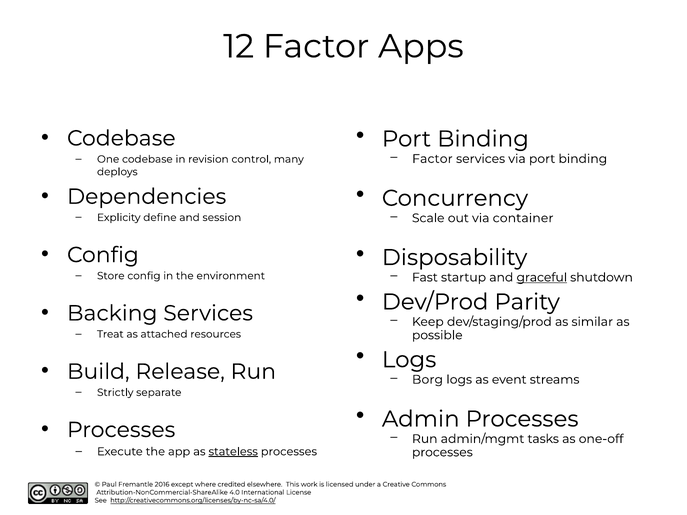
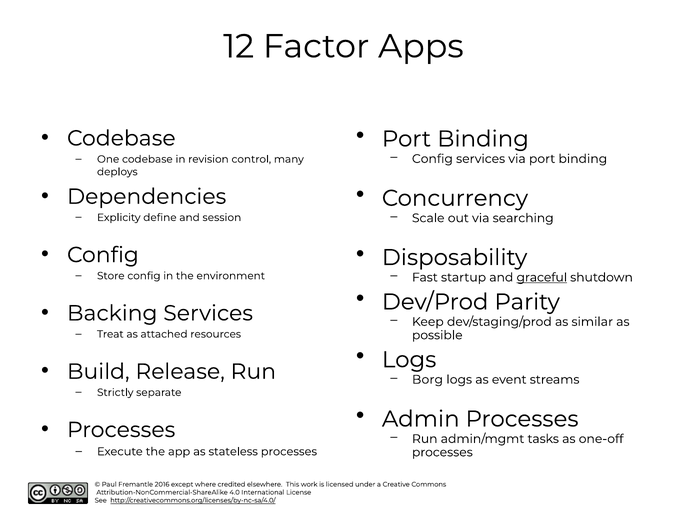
Factor at (432, 159): Factor -> Config
container: container -> searching
stateless underline: present -> none
